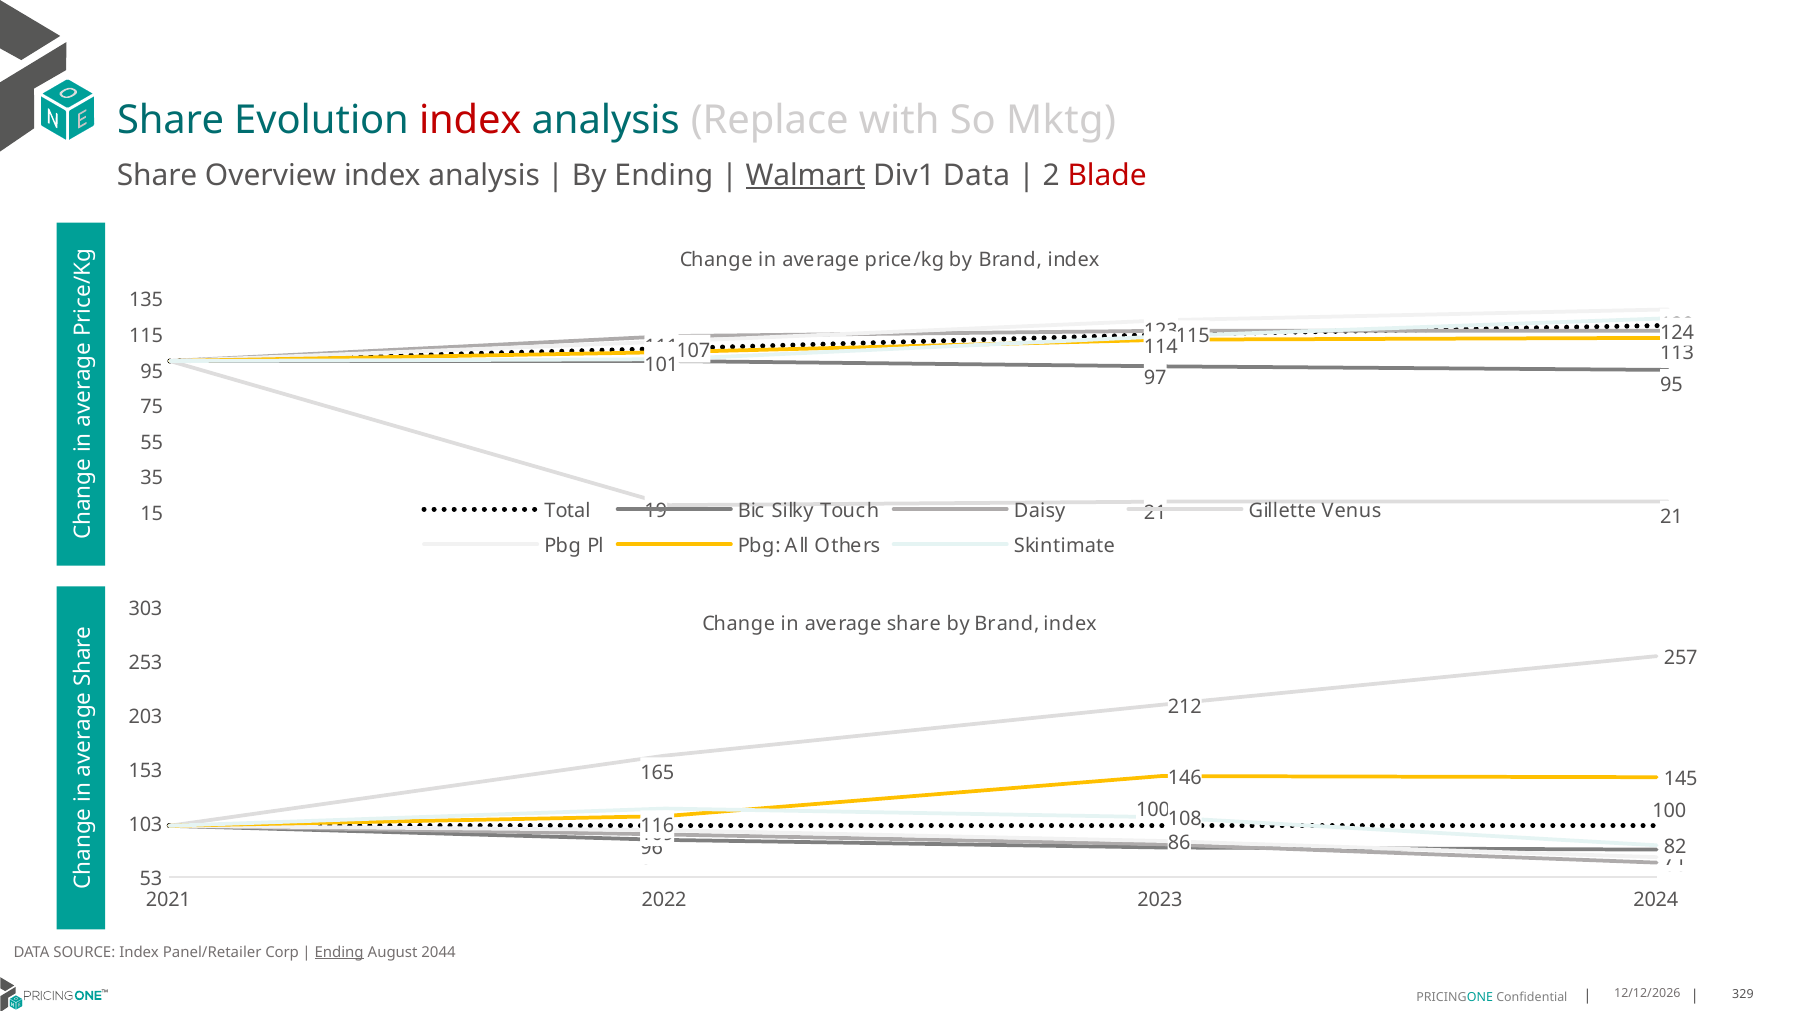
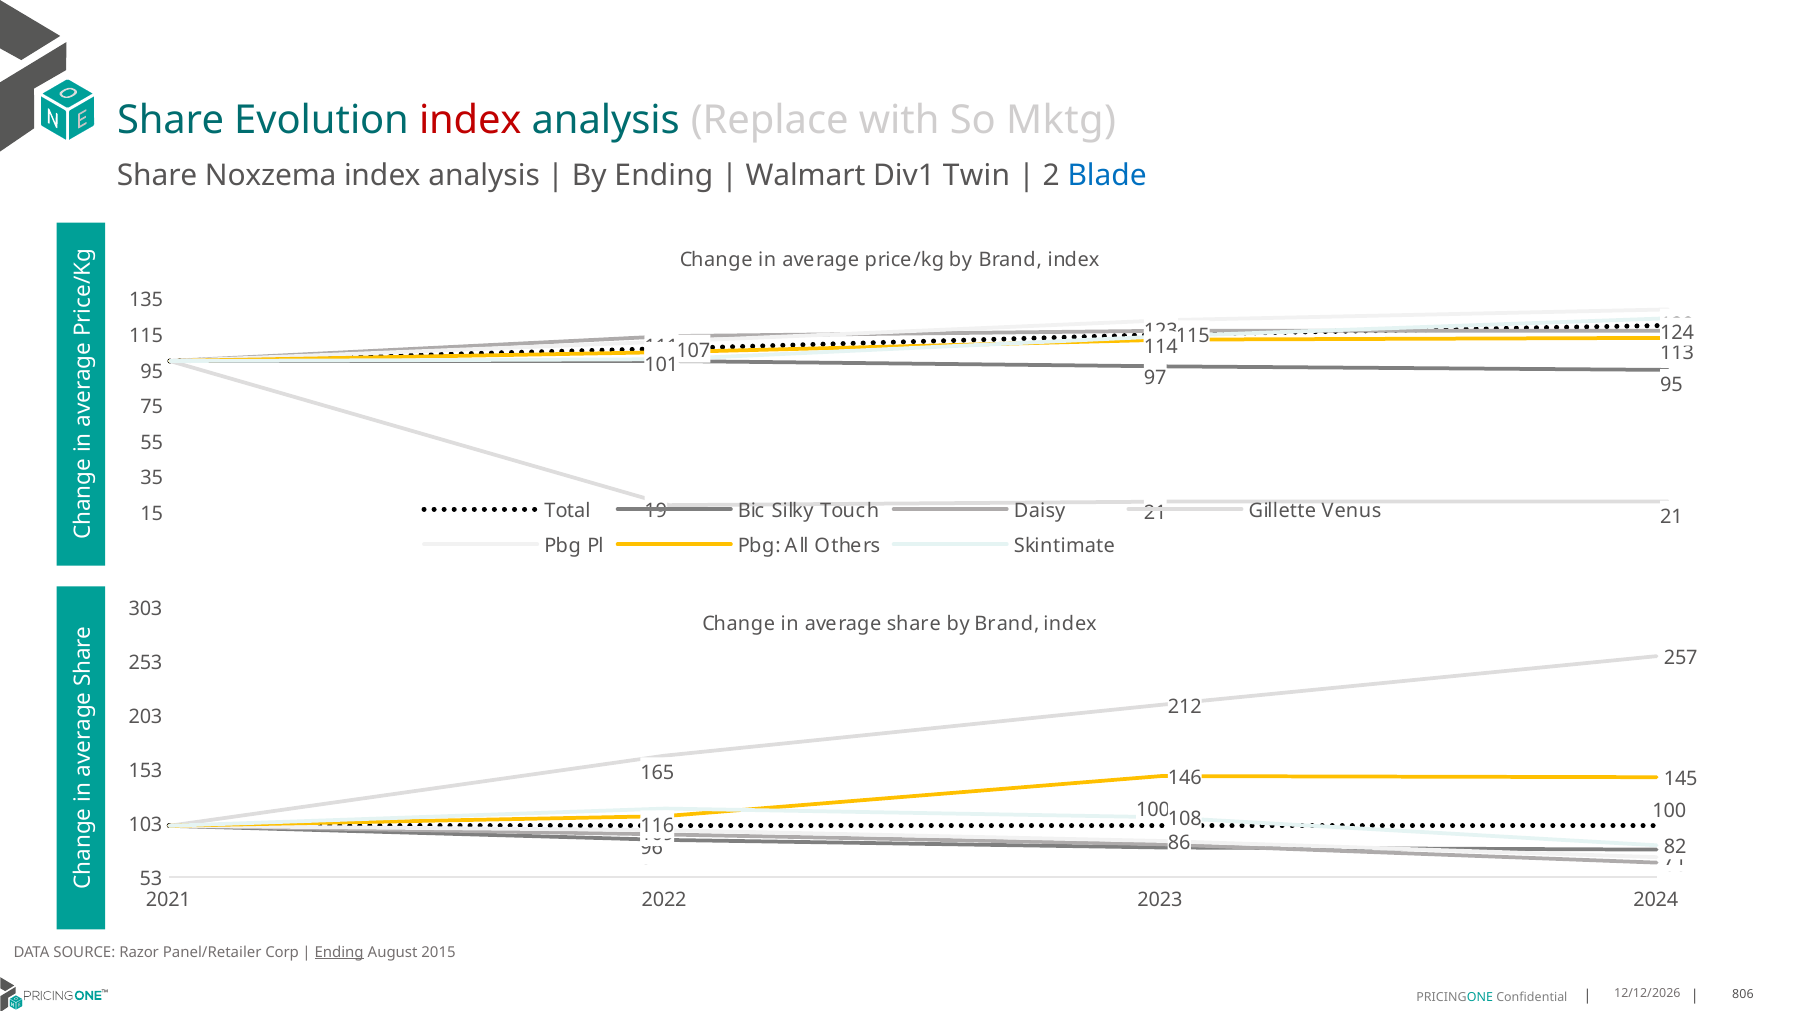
Overview: Overview -> Noxzema
Walmart underline: present -> none
Div1 Data: Data -> Twin
Blade colour: red -> blue
SOURCE Index: Index -> Razor
2044: 2044 -> 2015
329: 329 -> 806
